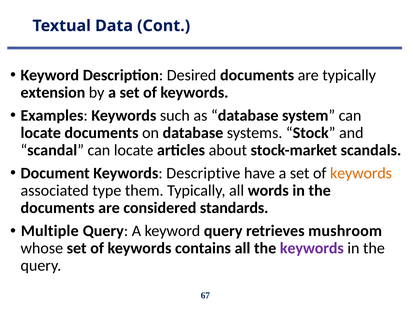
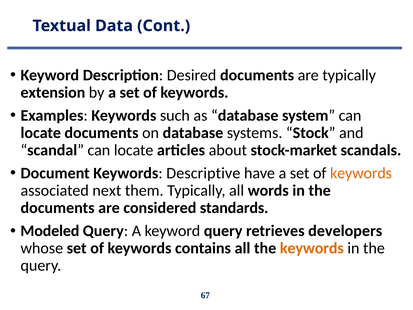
type: type -> next
Multiple: Multiple -> Modeled
mushroom: mushroom -> developers
keywords at (312, 248) colour: purple -> orange
